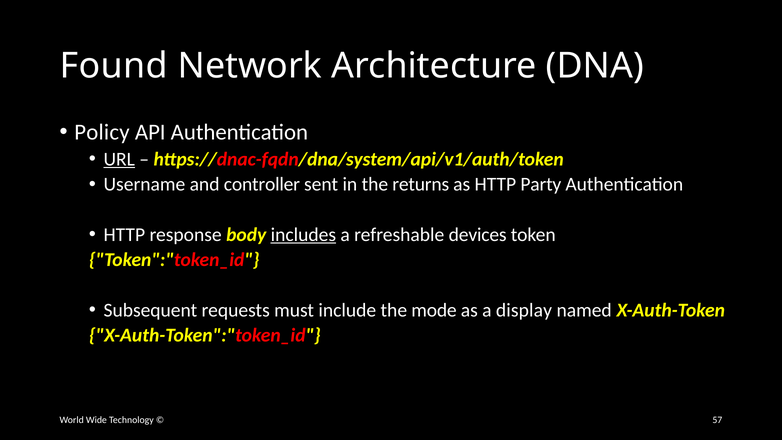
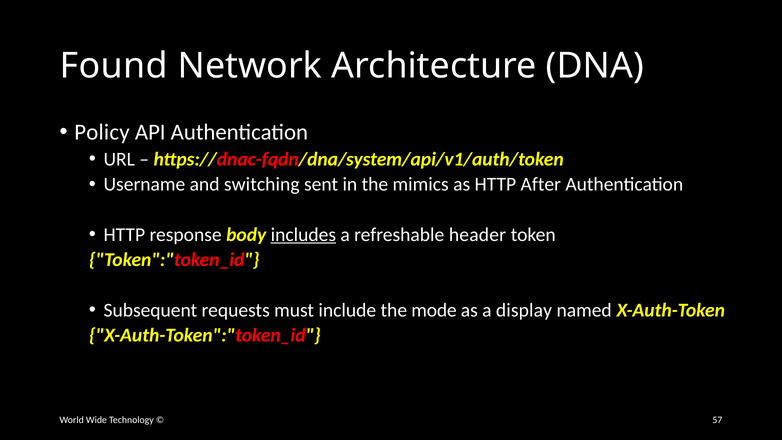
URL underline: present -> none
controller: controller -> switching
returns: returns -> mimics
Party: Party -> After
devices: devices -> header
